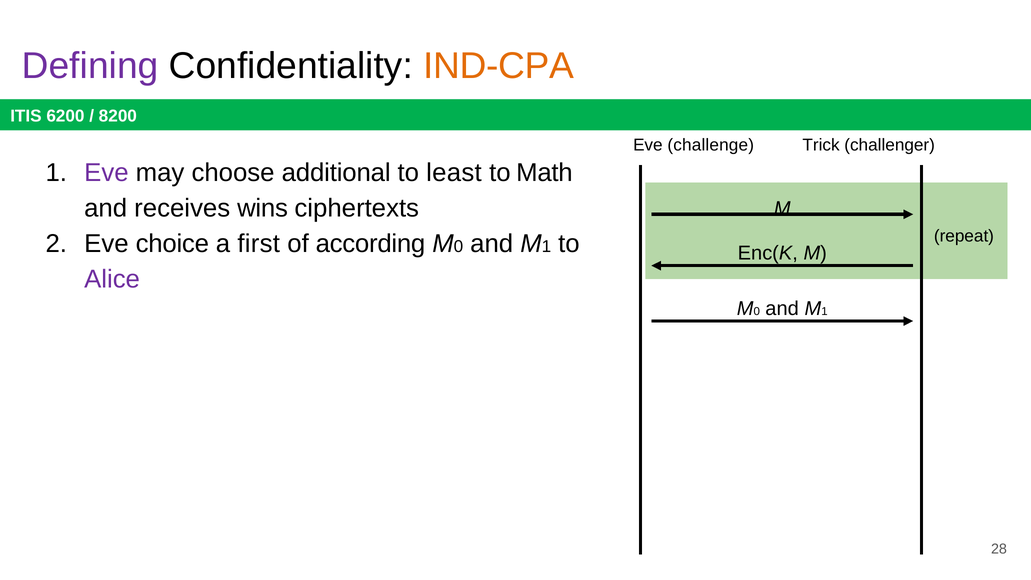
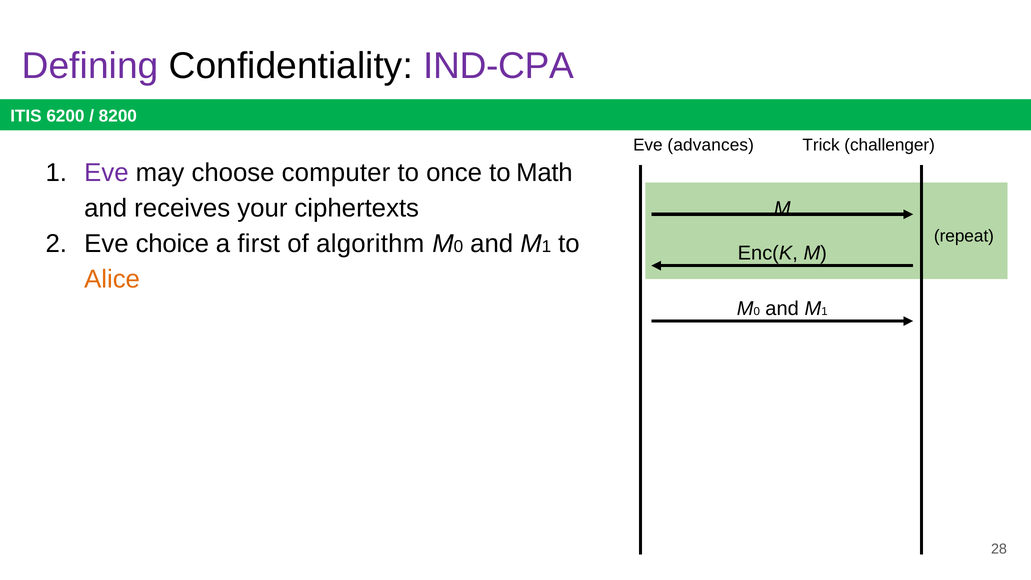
IND-CPA colour: orange -> purple
challenge: challenge -> advances
additional: additional -> computer
least: least -> once
wins: wins -> your
according: according -> algorithm
Alice colour: purple -> orange
